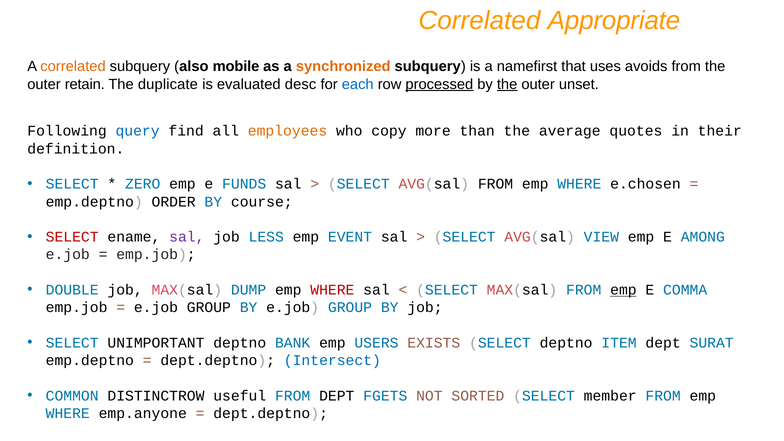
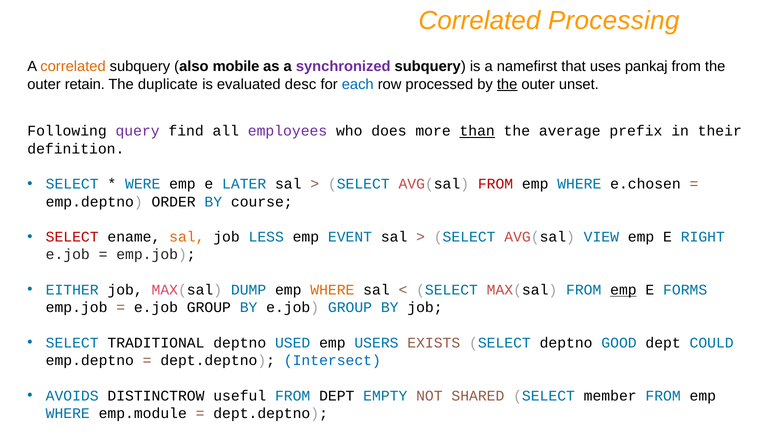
Appropriate: Appropriate -> Processing
synchronized colour: orange -> purple
avoids: avoids -> pankaj
processed underline: present -> none
query colour: blue -> purple
employees colour: orange -> purple
copy: copy -> does
than underline: none -> present
quotes: quotes -> prefix
ZERO: ZERO -> WERE
FUNDS: FUNDS -> LATER
FROM at (496, 184) colour: black -> red
sal at (187, 237) colour: purple -> orange
AMONG: AMONG -> RIGHT
DOUBLE: DOUBLE -> EITHER
WHERE at (332, 290) colour: red -> orange
COMMA: COMMA -> FORMS
UNIMPORTANT: UNIMPORTANT -> TRADITIONAL
BANK: BANK -> USED
ITEM: ITEM -> GOOD
SURAT: SURAT -> COULD
COMMON: COMMON -> AVOIDS
FGETS: FGETS -> EMPTY
SORTED: SORTED -> SHARED
emp.anyone: emp.anyone -> emp.module
